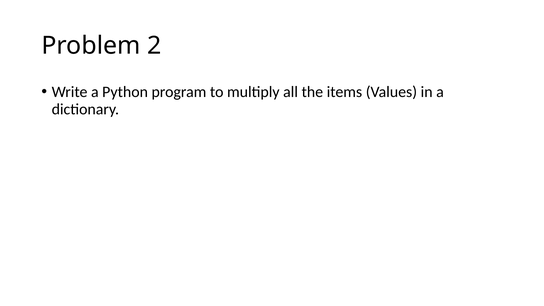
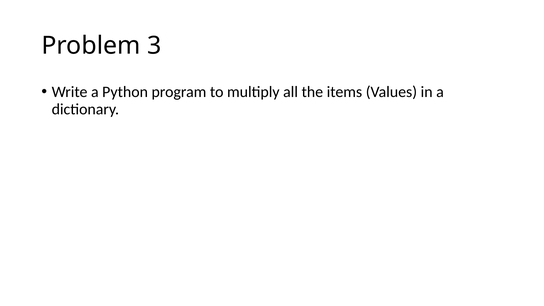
2: 2 -> 3
